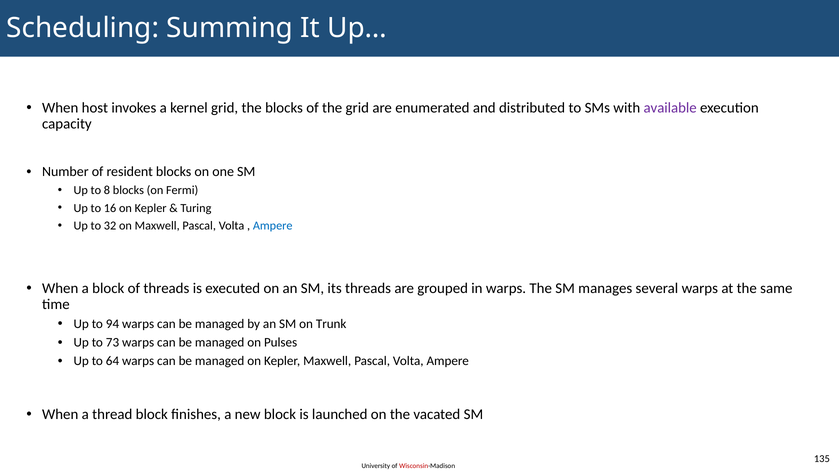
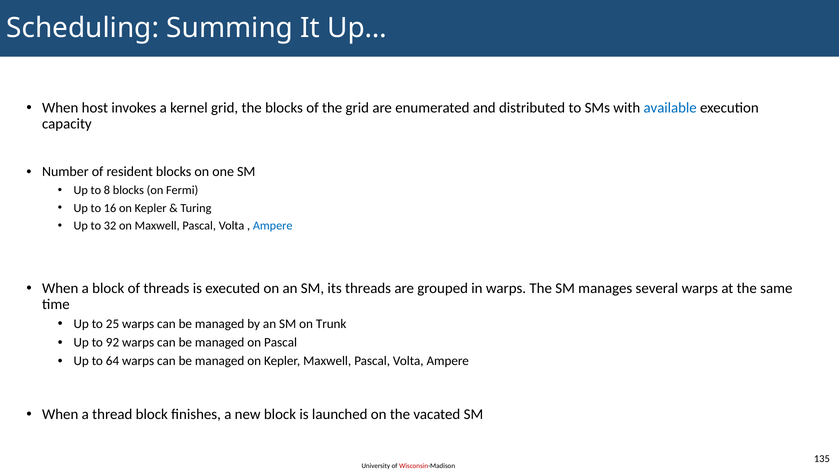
available colour: purple -> blue
94: 94 -> 25
73: 73 -> 92
on Pulses: Pulses -> Pascal
